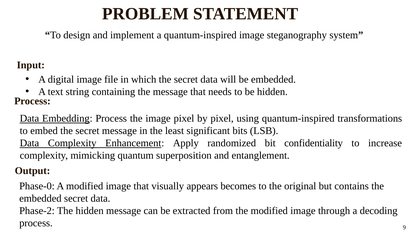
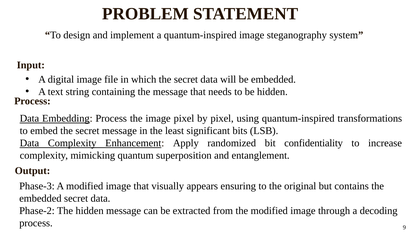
Phase-0: Phase-0 -> Phase-3
becomes: becomes -> ensuring
